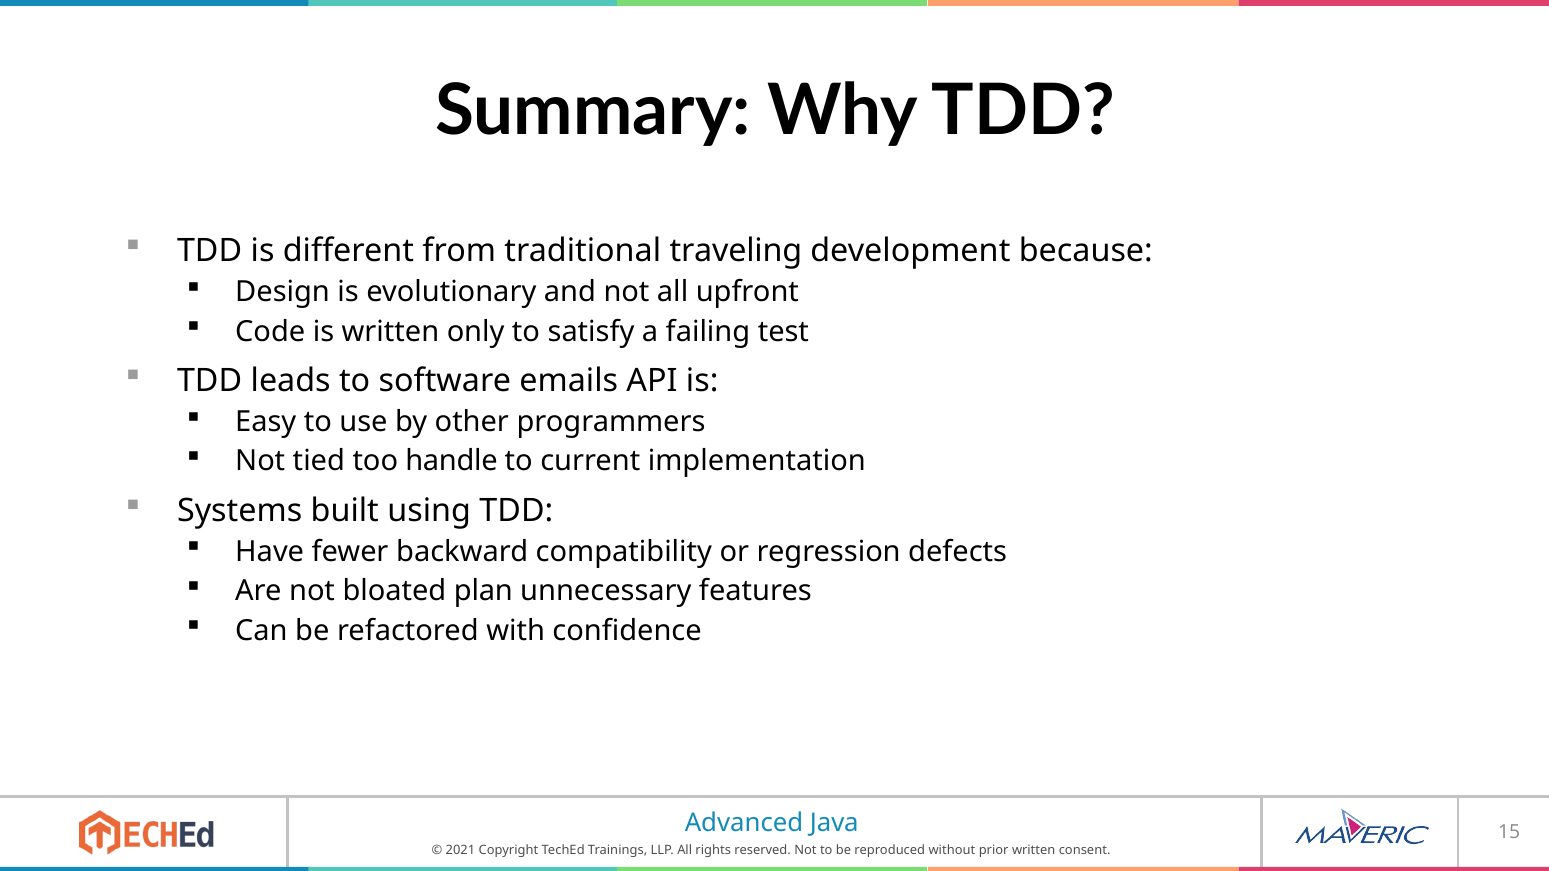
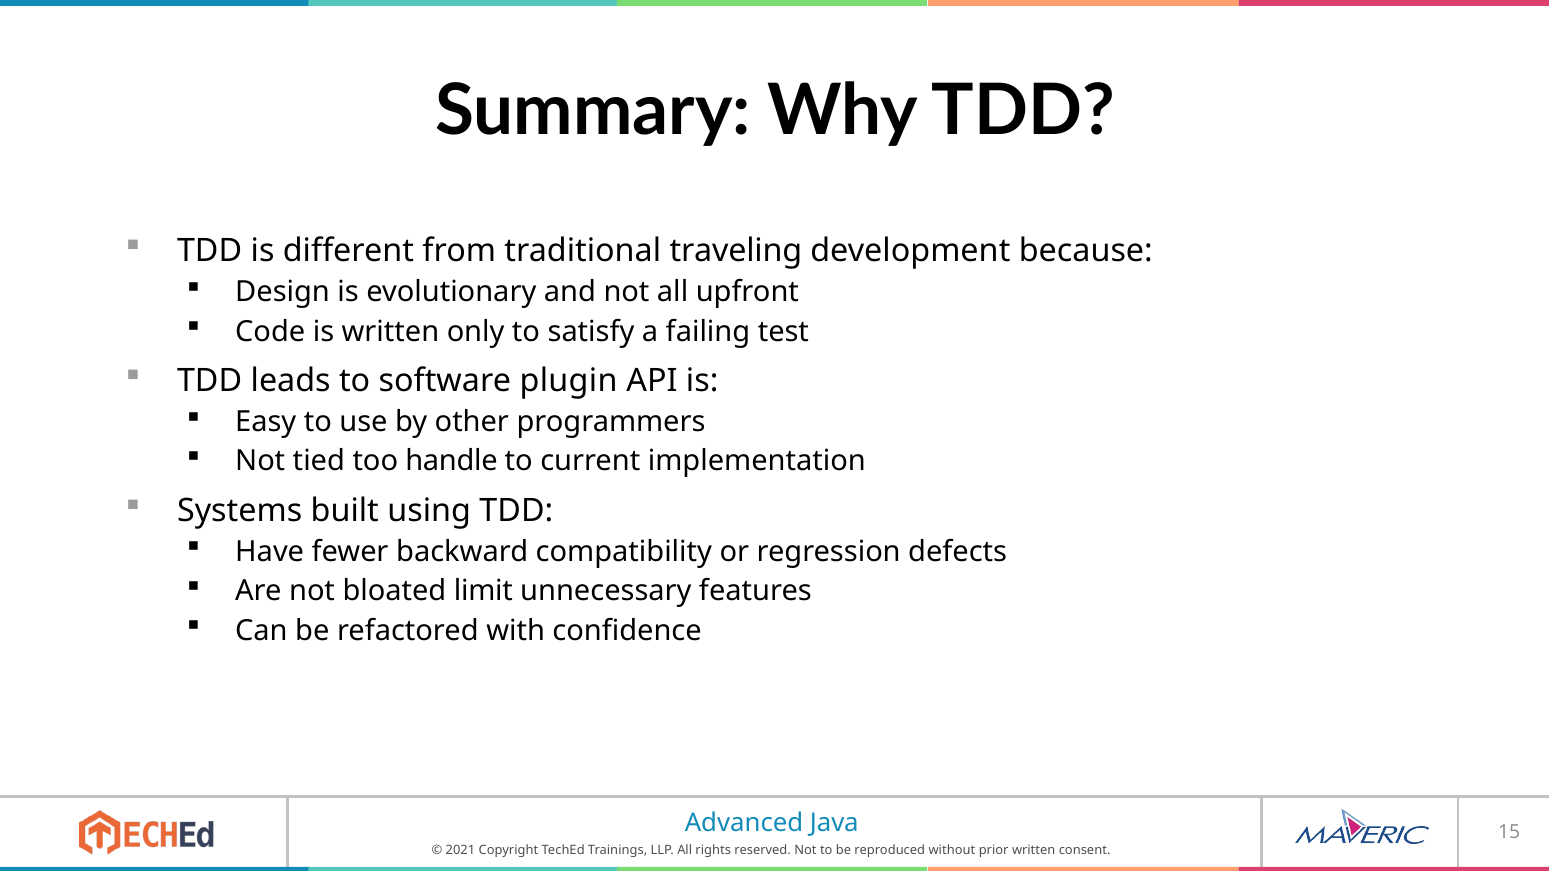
emails: emails -> plugin
plan: plan -> limit
